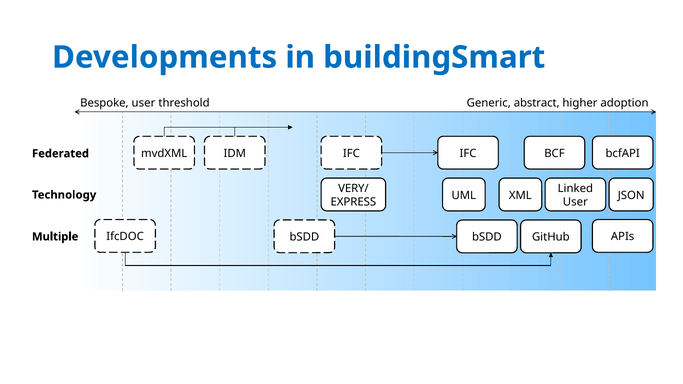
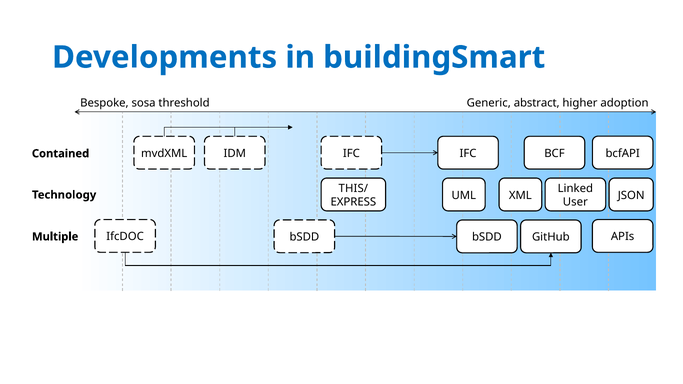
Bespoke user: user -> sosa
Federated: Federated -> Contained
VERY/: VERY/ -> THIS/
